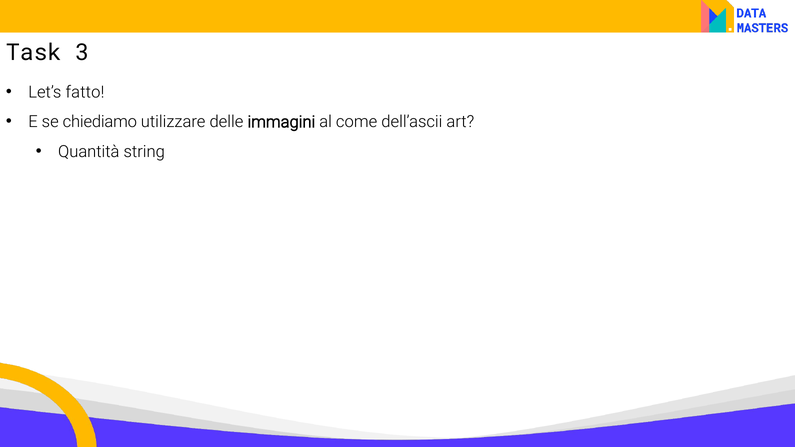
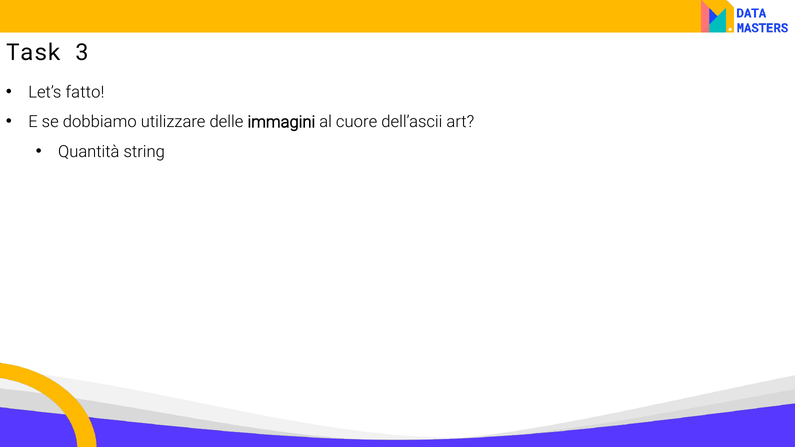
chiediamo: chiediamo -> dobbiamo
come: come -> cuore
